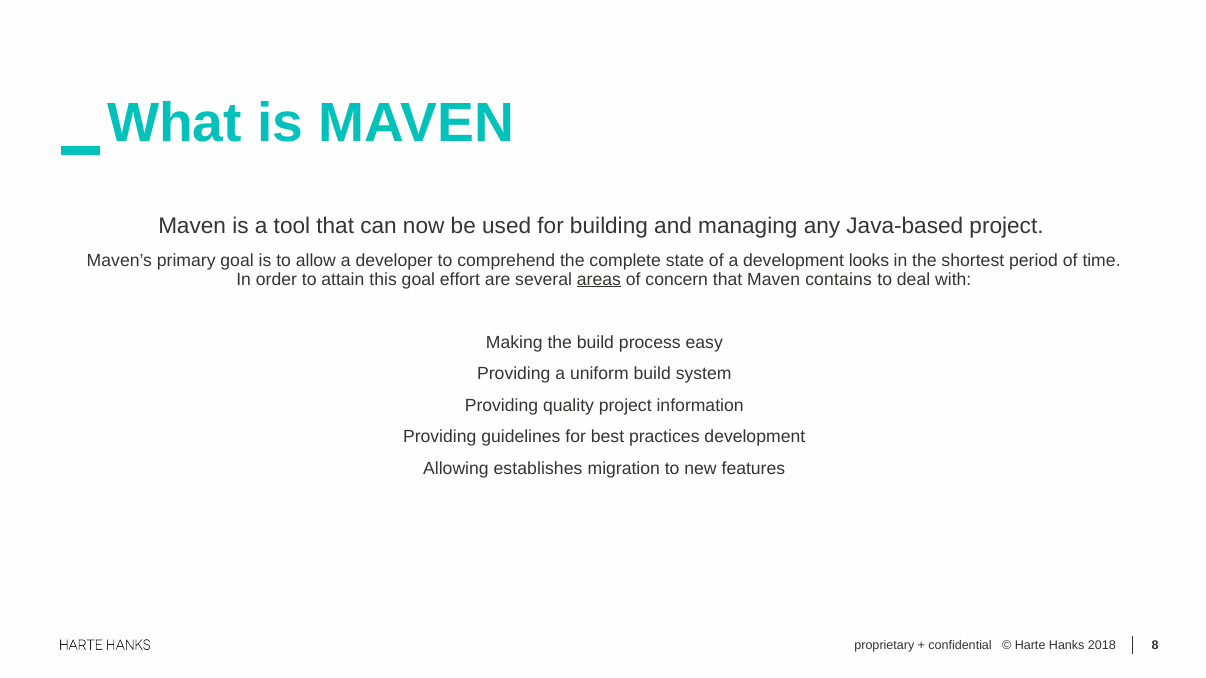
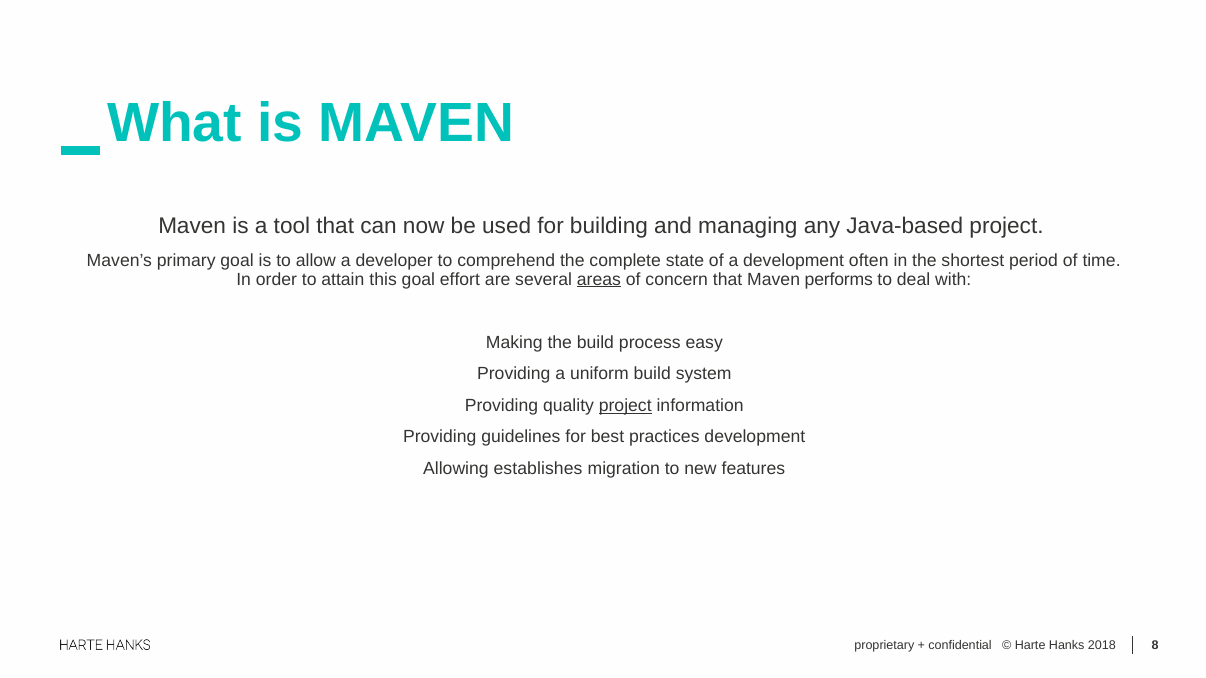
looks: looks -> often
contains: contains -> performs
project at (625, 406) underline: none -> present
